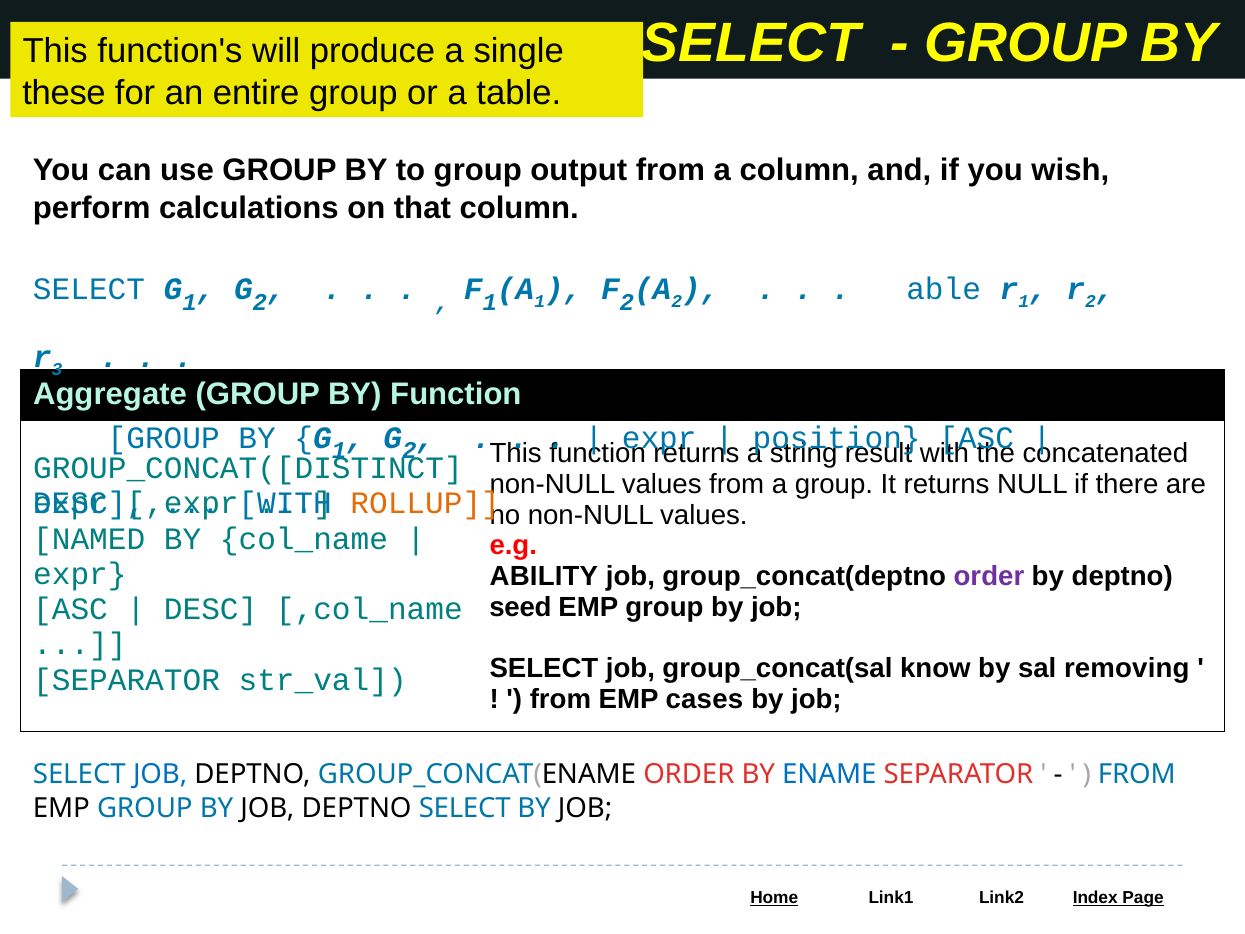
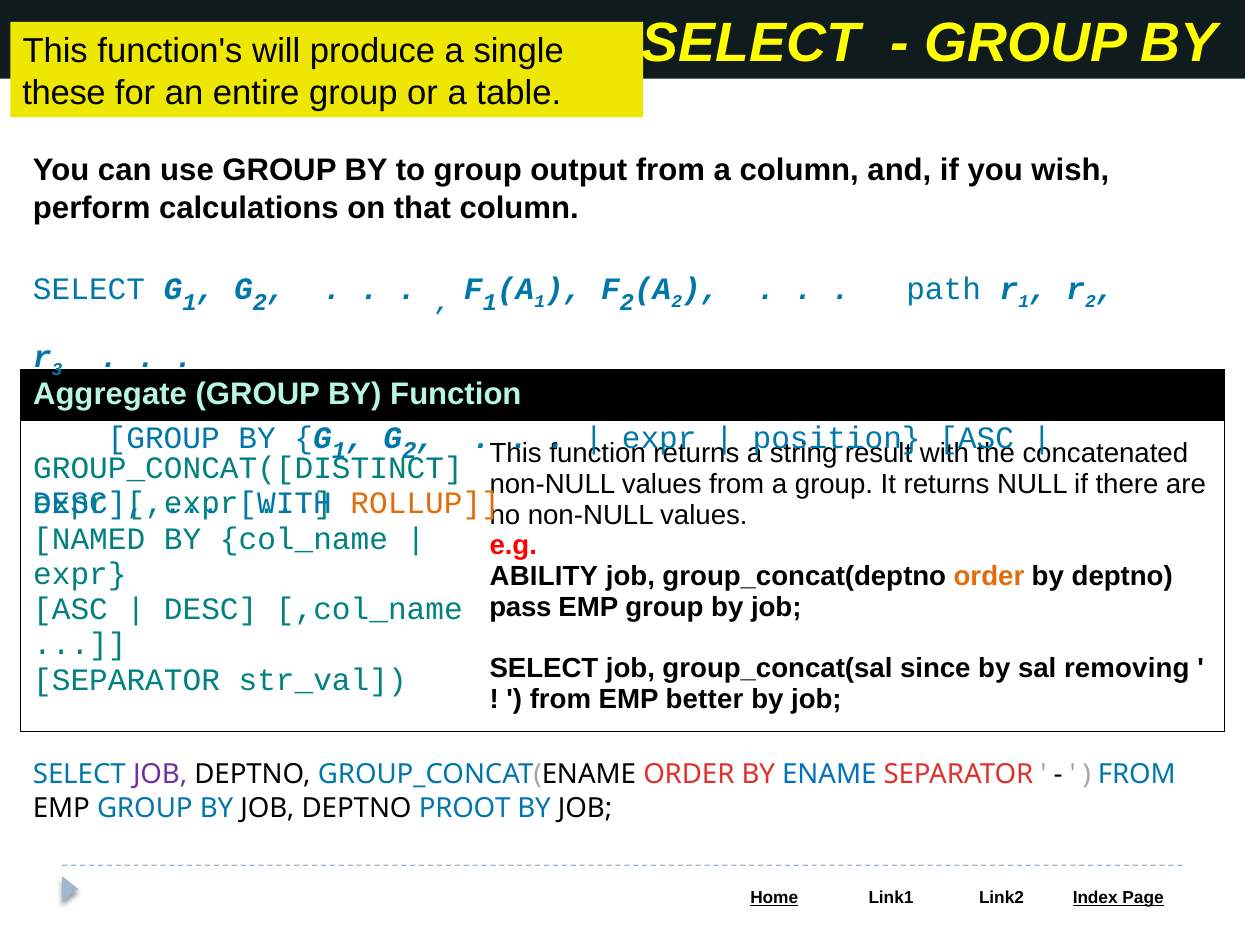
able: able -> path
order at (989, 576) colour: purple -> orange
seed: seed -> pass
know: know -> since
cases: cases -> better
JOB at (160, 775) colour: blue -> purple
DEPTNO SELECT: SELECT -> PROOT
